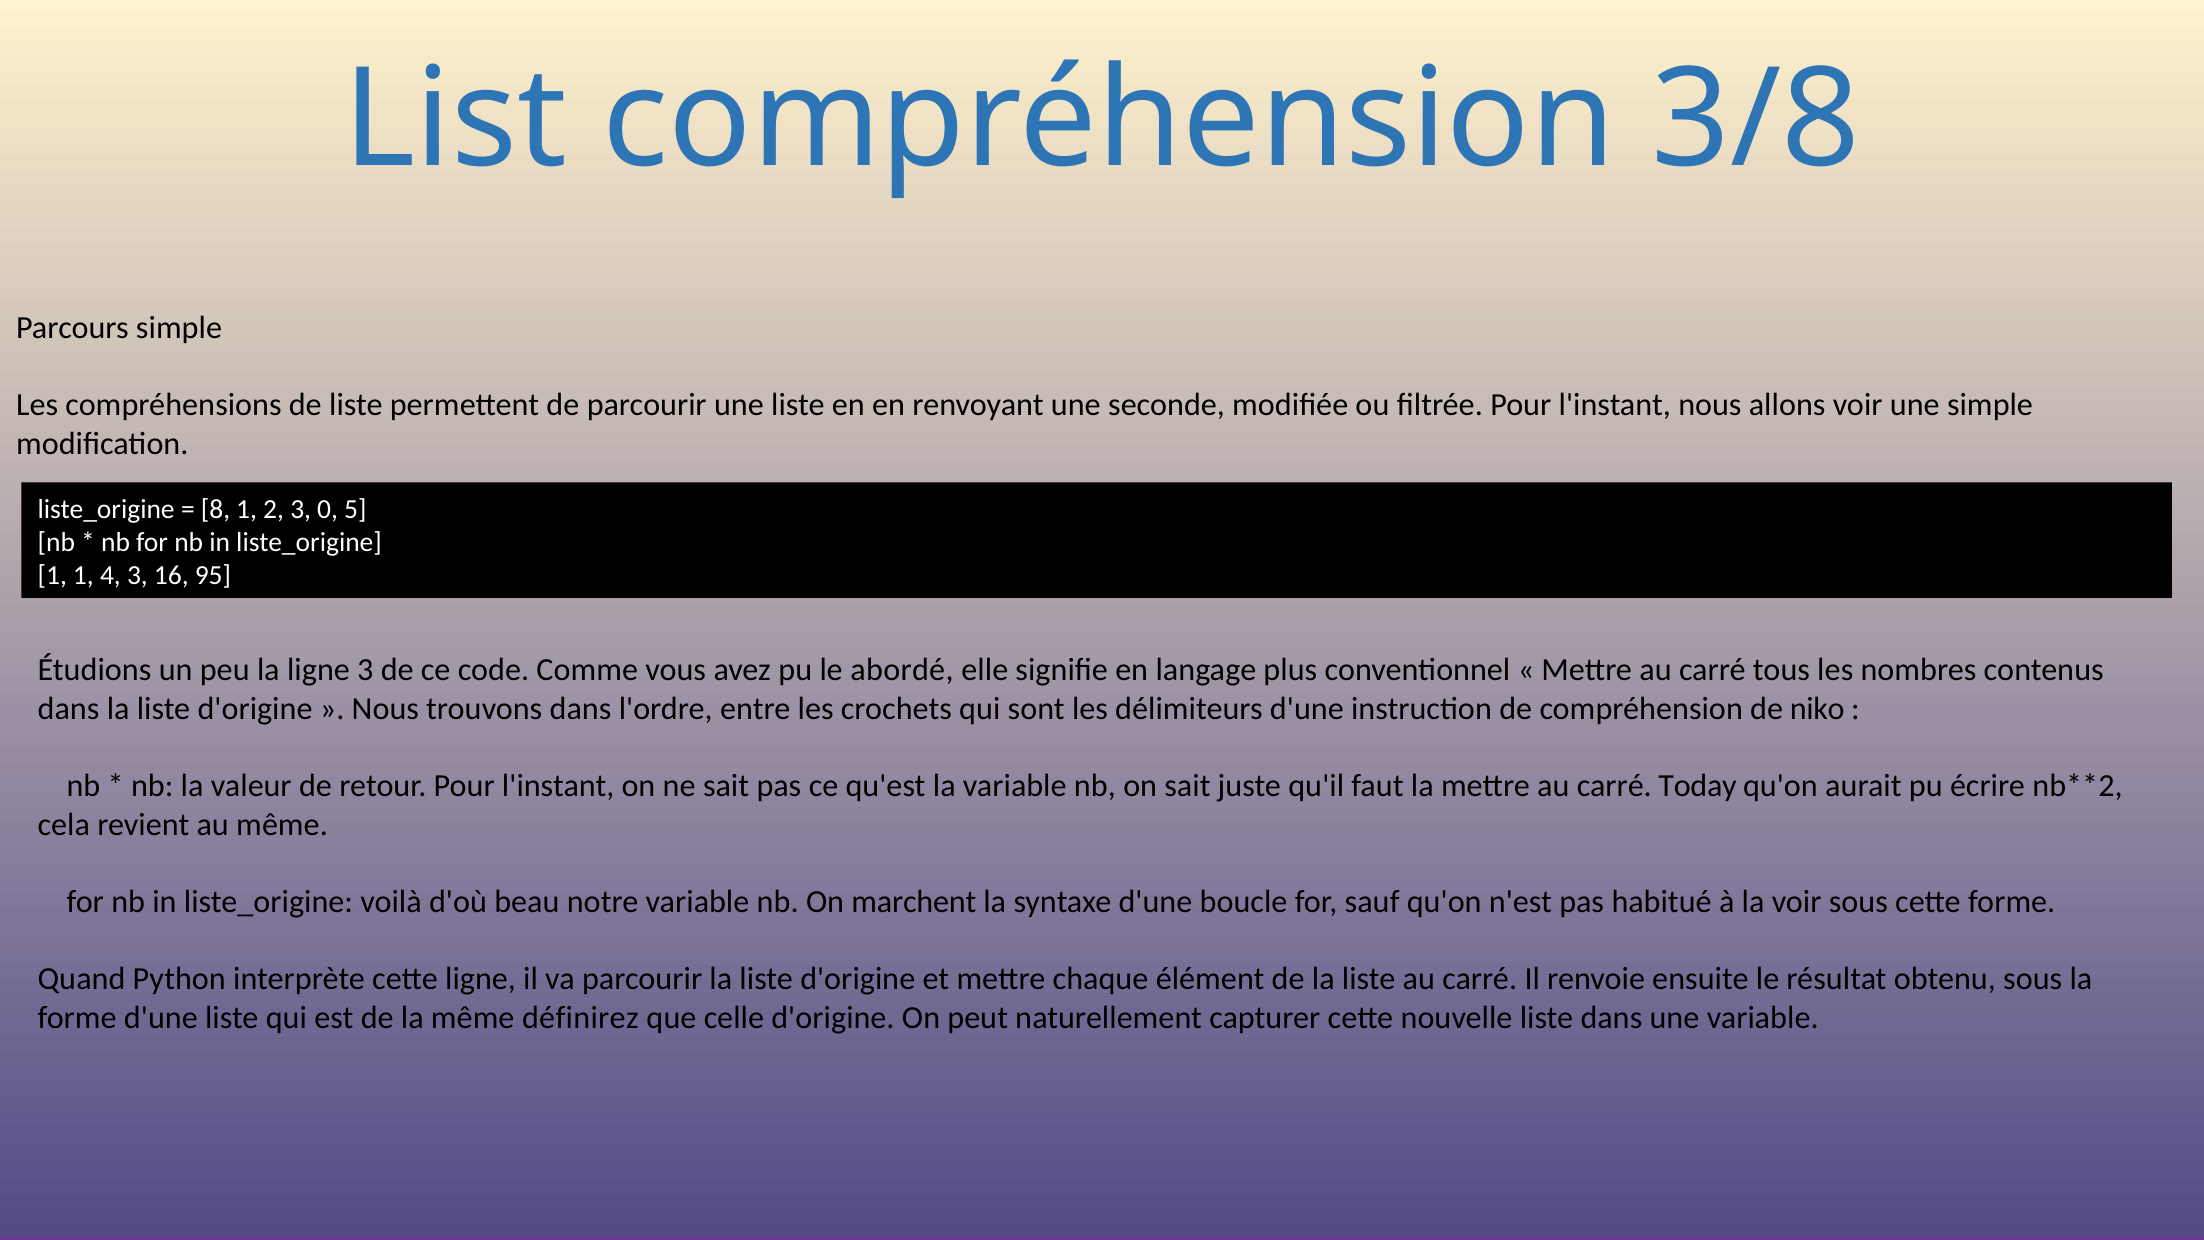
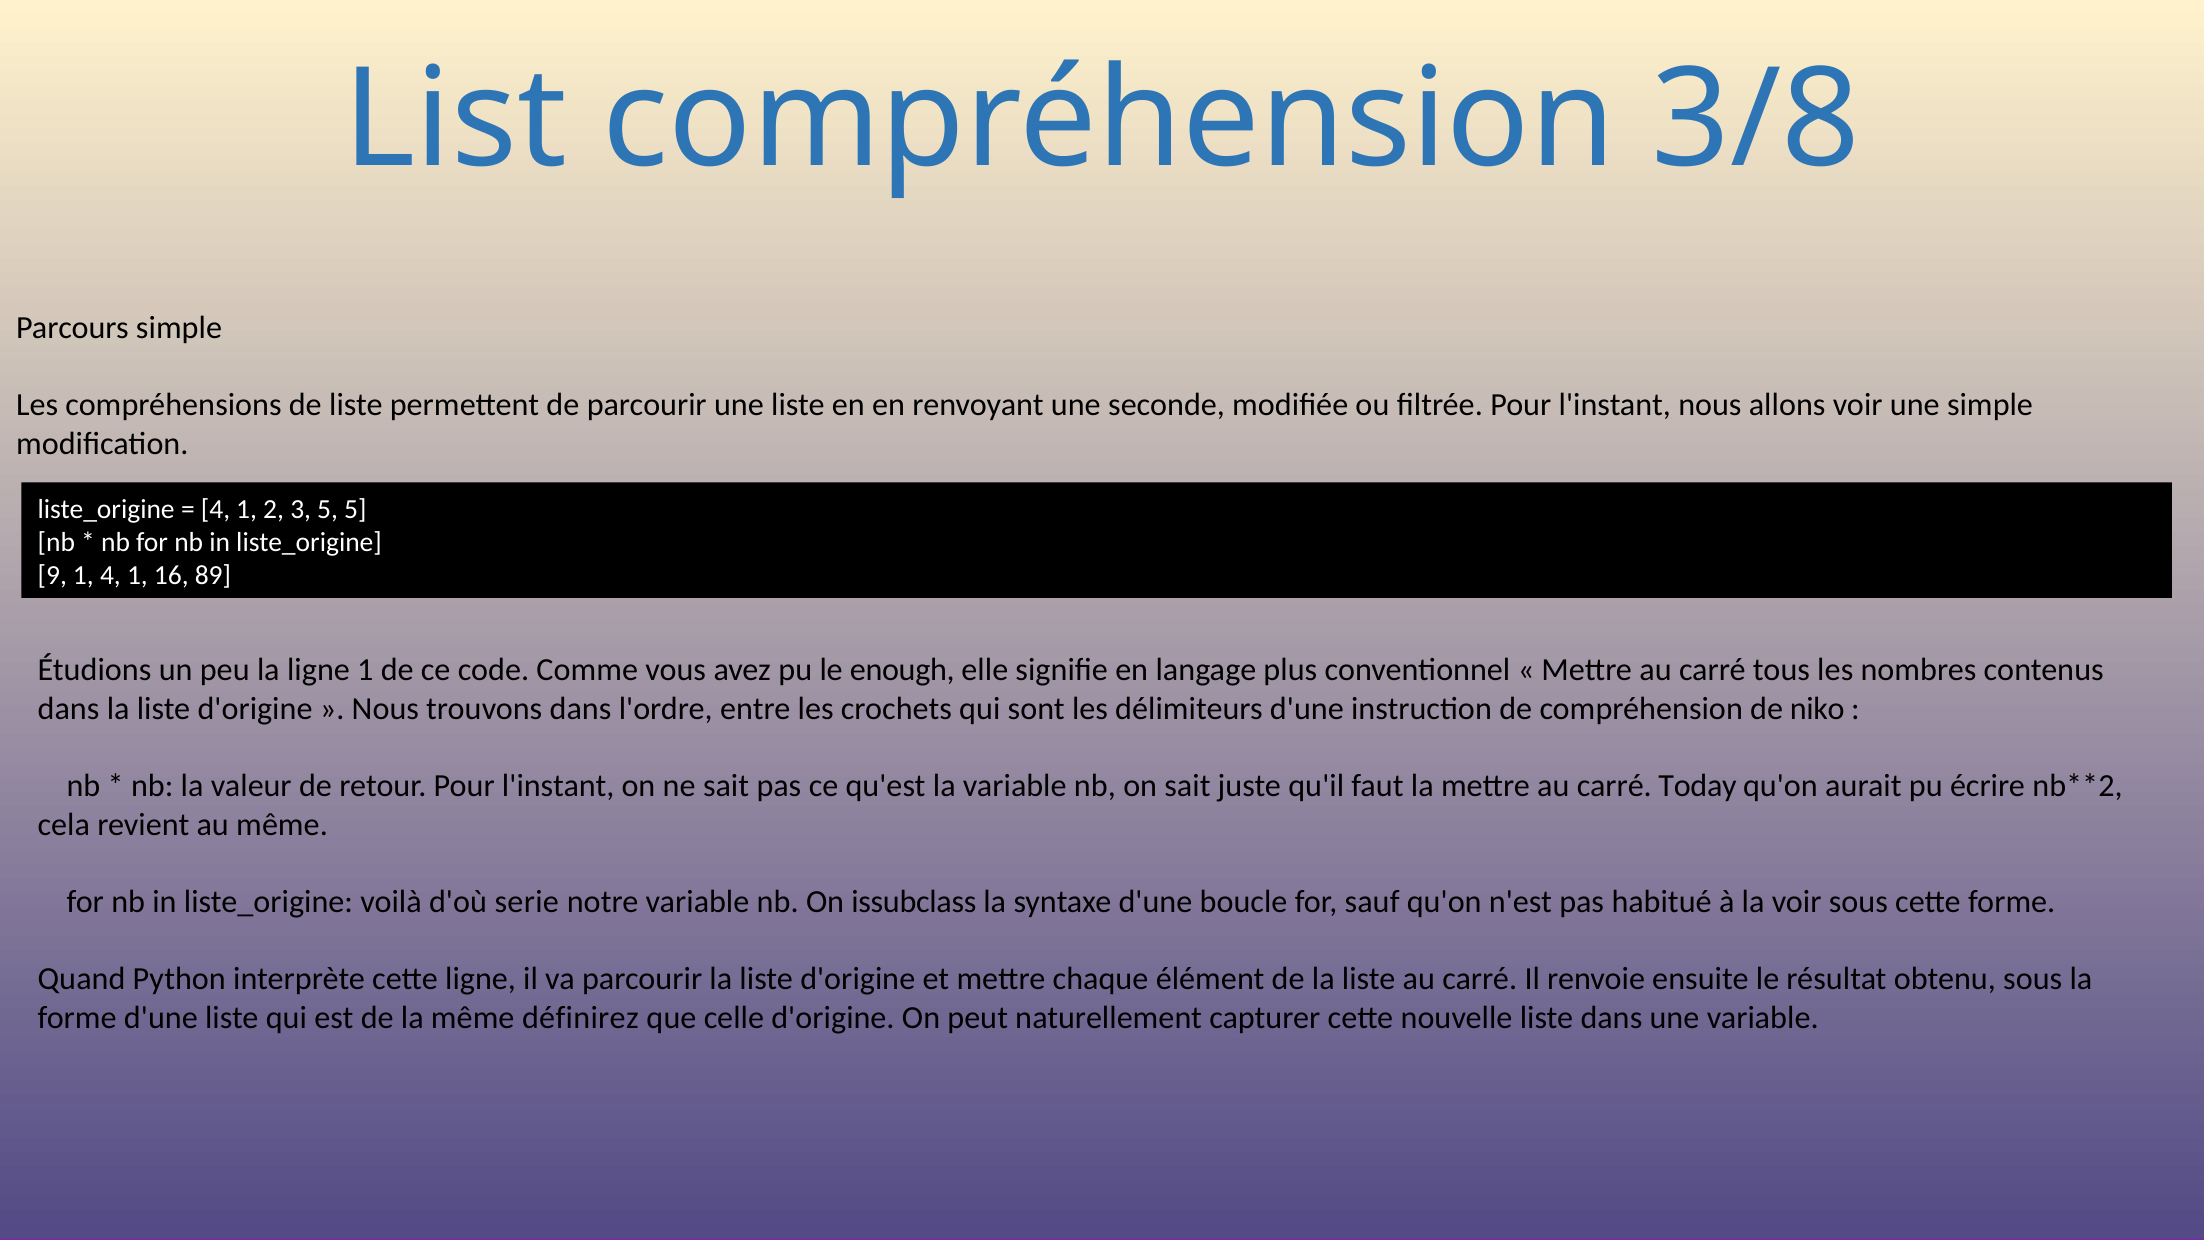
8 at (215, 509): 8 -> 4
3 0: 0 -> 5
1 at (52, 575): 1 -> 9
1 4 3: 3 -> 1
95: 95 -> 89
ligne 3: 3 -> 1
abordé: abordé -> enough
beau: beau -> serie
marchent: marchent -> issubclass
